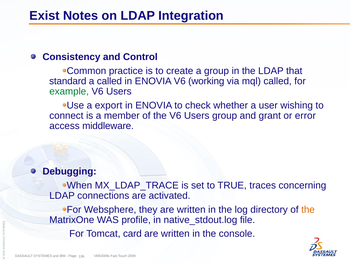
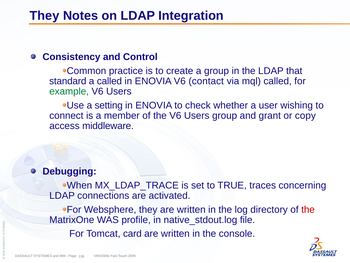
Exist at (44, 16): Exist -> They
working: working -> contact
export: export -> setting
error: error -> copy
the at (308, 209) colour: orange -> red
